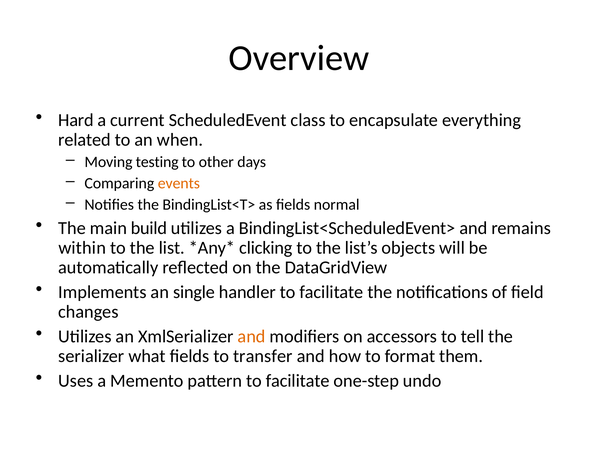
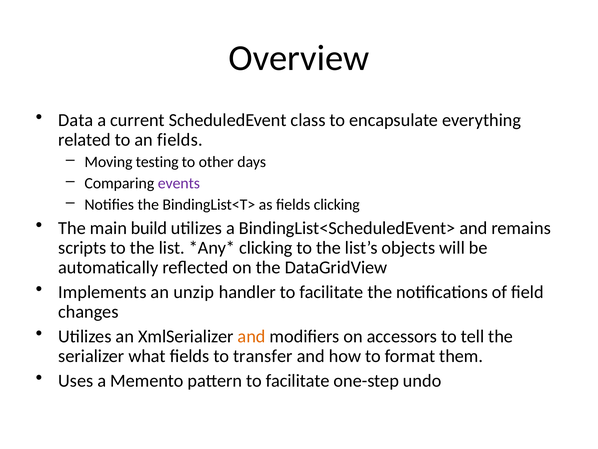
Hard: Hard -> Data
an when: when -> fields
events colour: orange -> purple
fields normal: normal -> clicking
within: within -> scripts
single: single -> unzip
